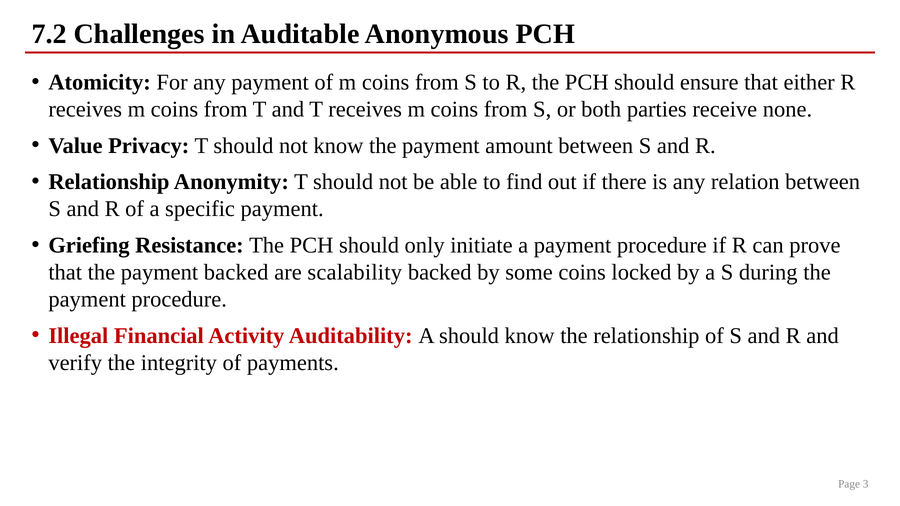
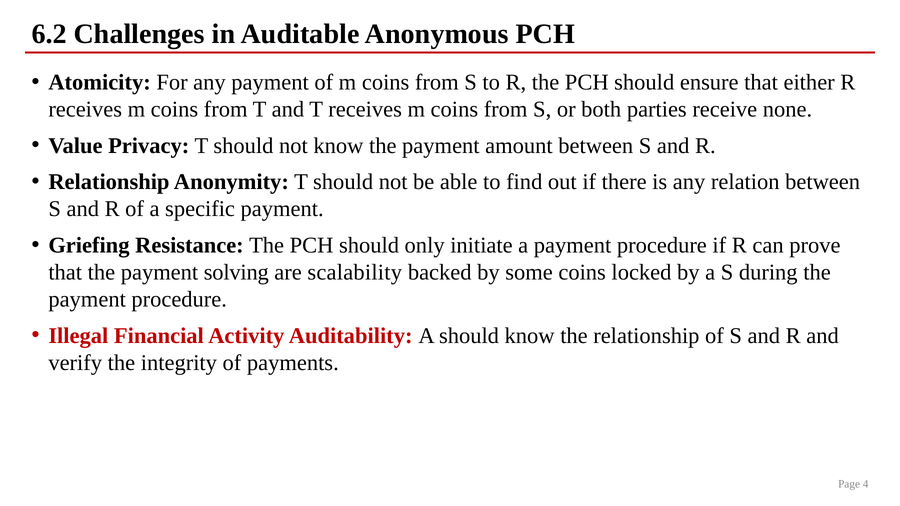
7.2: 7.2 -> 6.2
payment backed: backed -> solving
3: 3 -> 4
